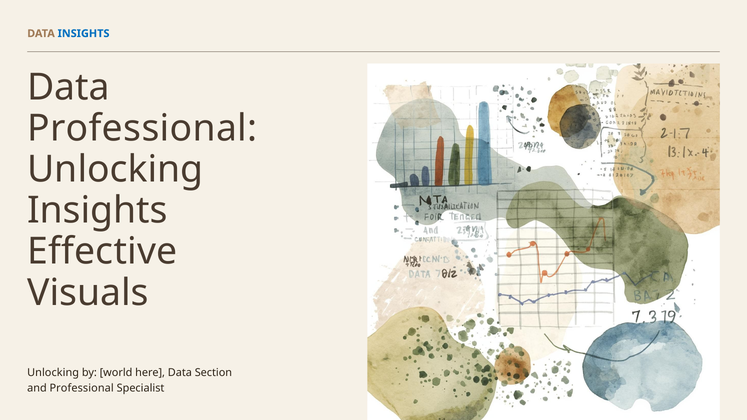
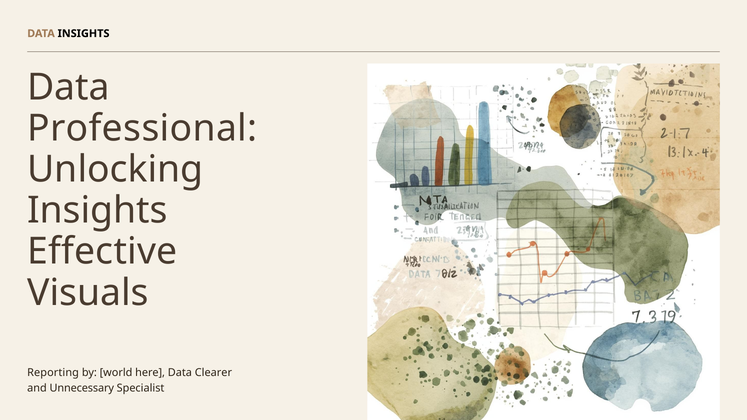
INSIGHTS at (84, 34) colour: blue -> black
Unlocking at (53, 373): Unlocking -> Reporting
Section: Section -> Clearer
and Professional: Professional -> Unnecessary
